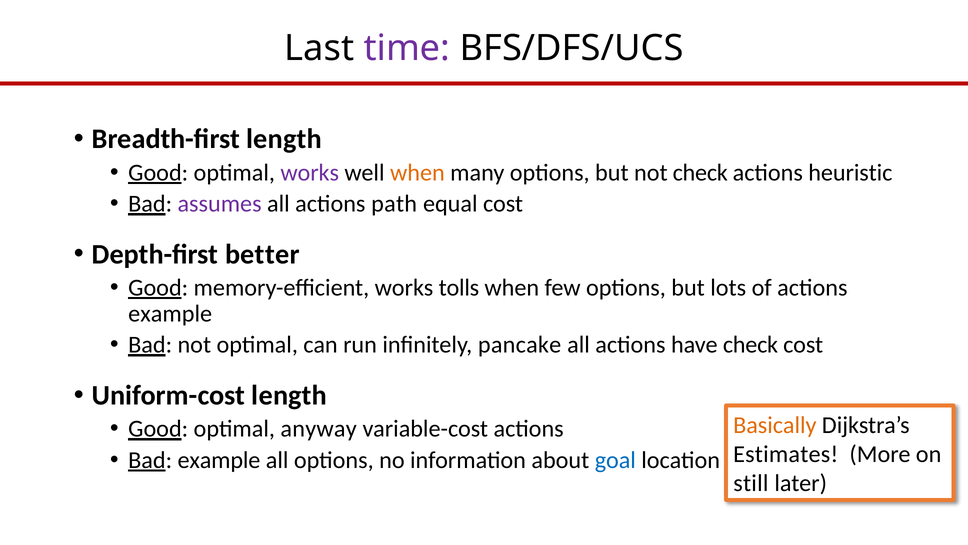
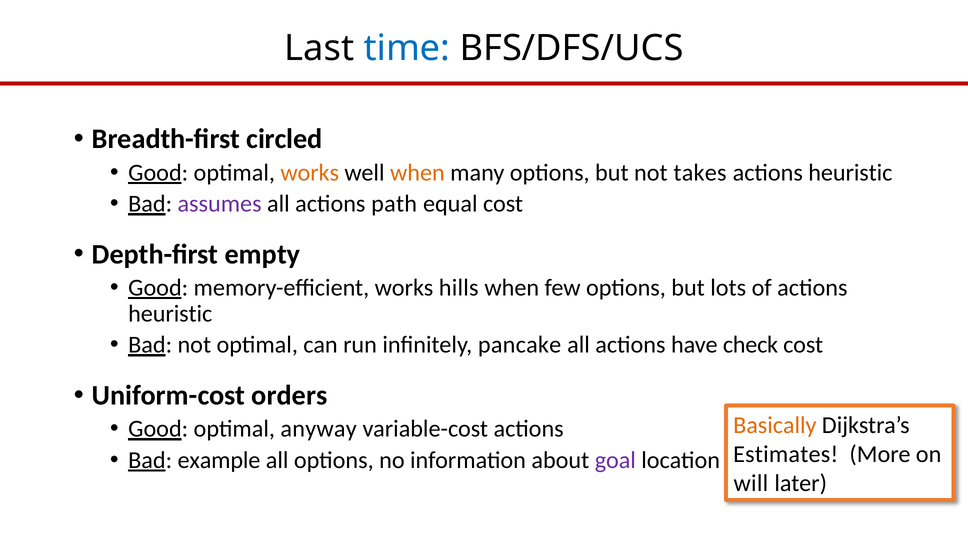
time colour: purple -> blue
Breadth-first length: length -> circled
works at (310, 172) colour: purple -> orange
not check: check -> takes
better: better -> empty
tolls: tolls -> hills
example at (170, 313): example -> heuristic
Uniform-cost length: length -> orders
goal colour: blue -> purple
still: still -> will
